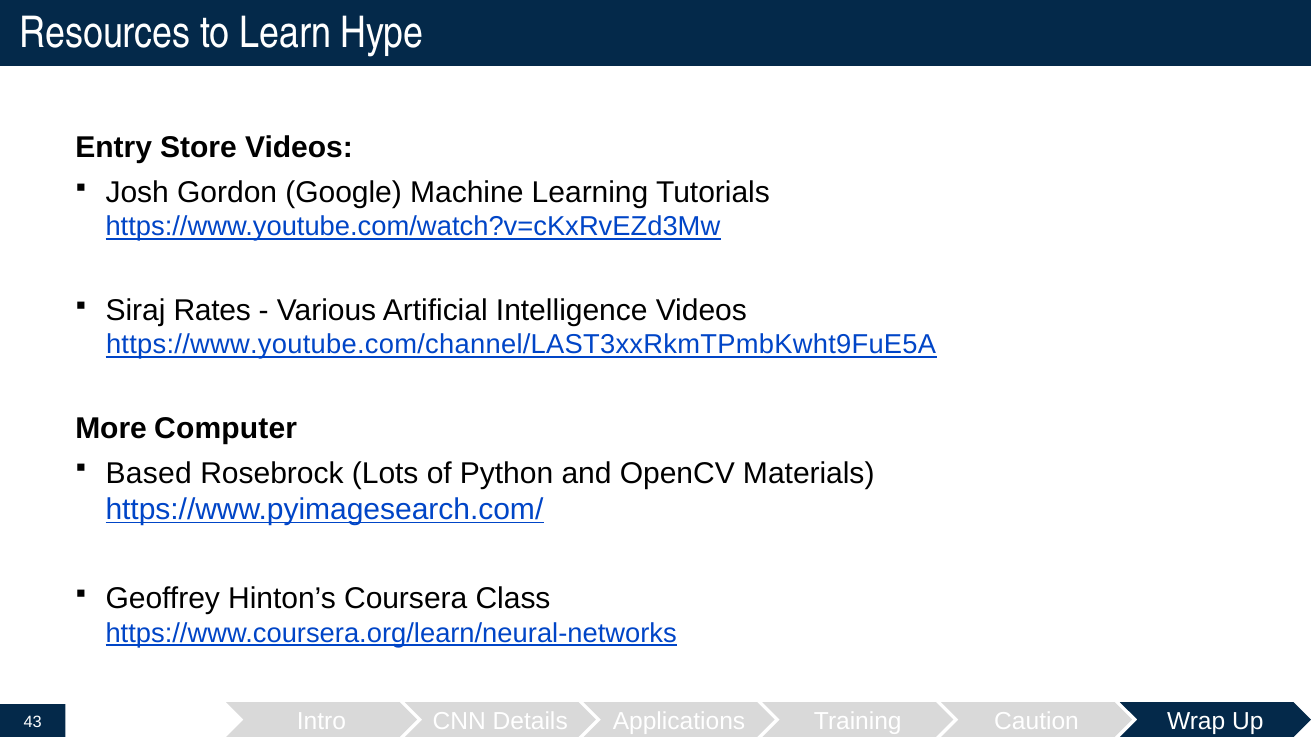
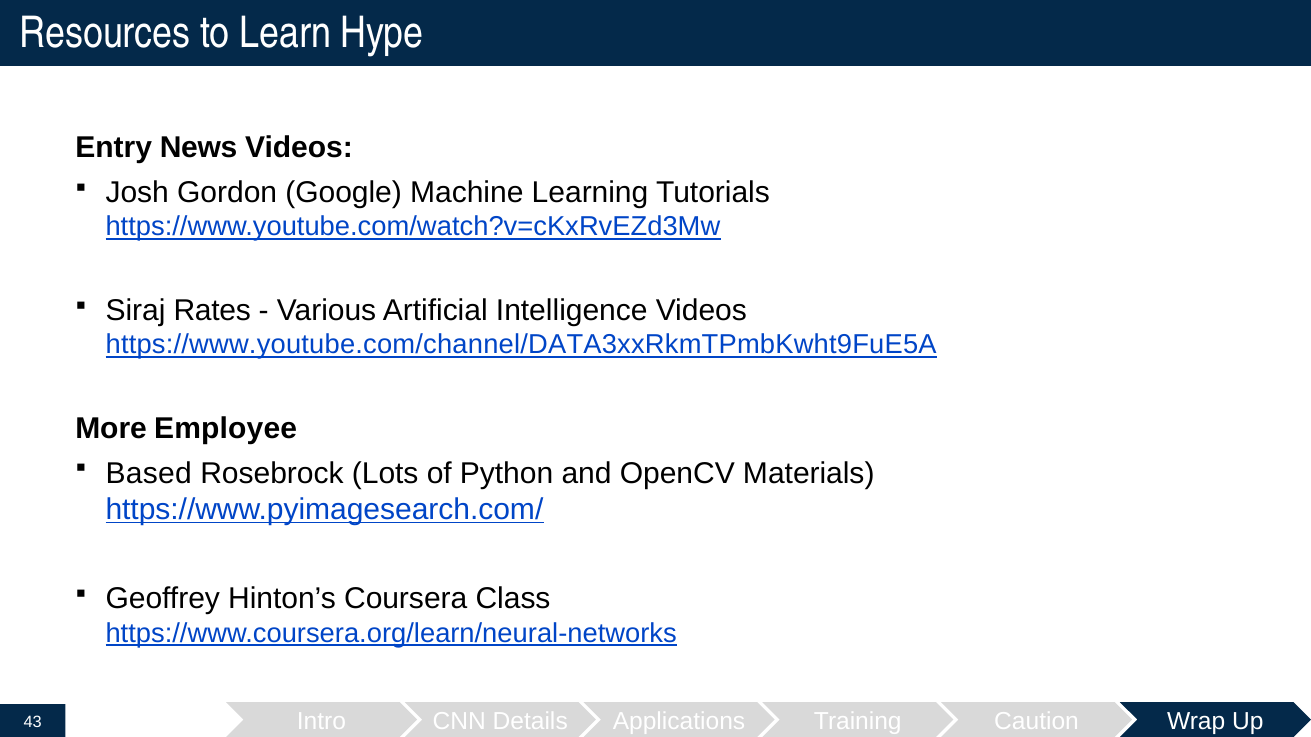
Store: Store -> News
https://www.youtube.com/channel/LAST3xxRkmTPmbKwht9FuE5A: https://www.youtube.com/channel/LAST3xxRkmTPmbKwht9FuE5A -> https://www.youtube.com/channel/DATA3xxRkmTPmbKwht9FuE5A
Computer: Computer -> Employee
